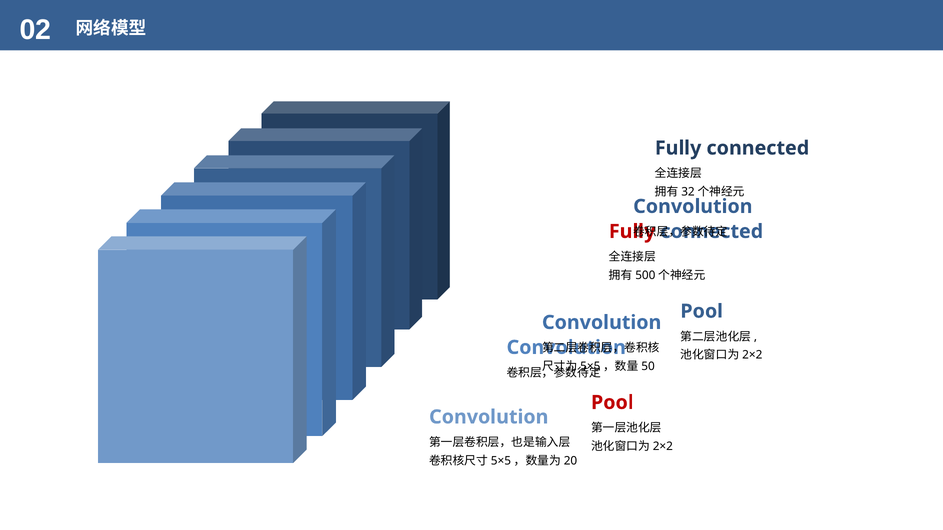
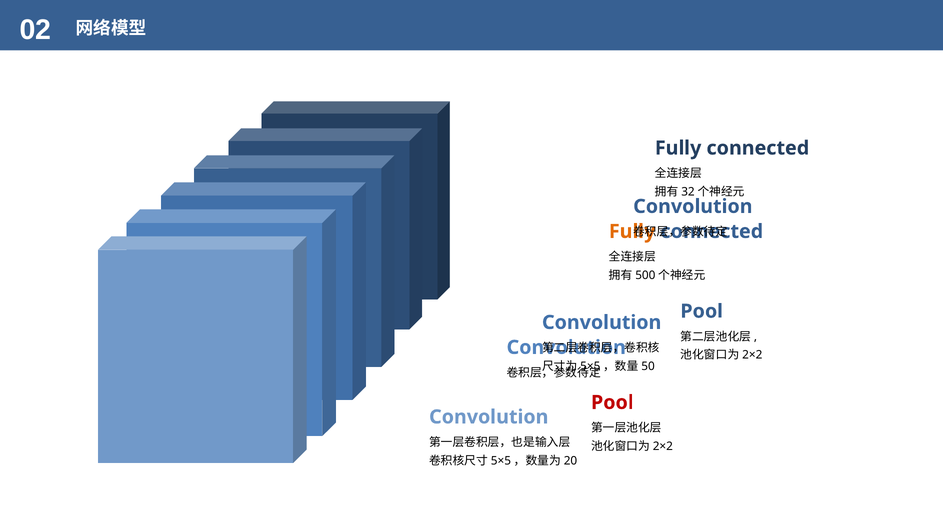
Fully at (632, 232) colour: red -> orange
